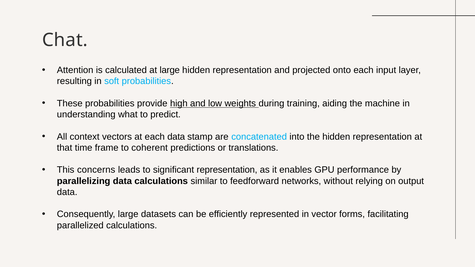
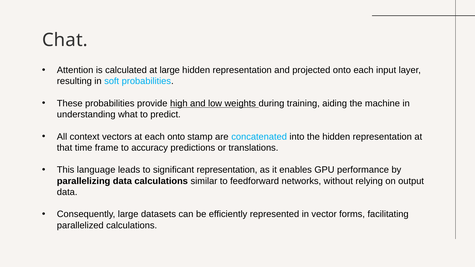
each data: data -> onto
coherent: coherent -> accuracy
concerns: concerns -> language
